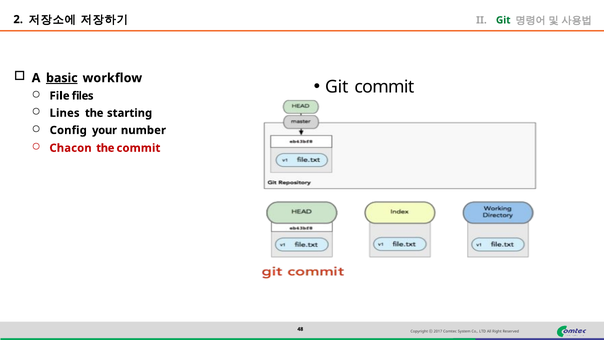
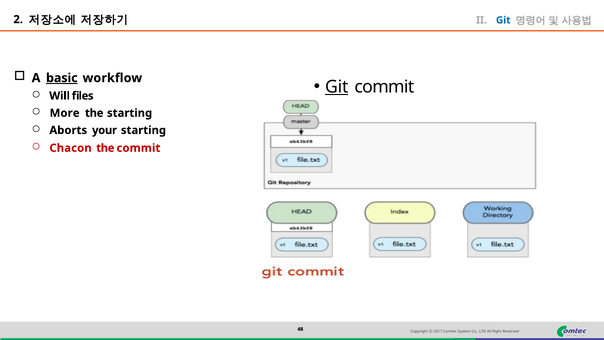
Git at (503, 20) colour: green -> blue
Git at (337, 87) underline: none -> present
File: File -> Will
Lines: Lines -> More
Config: Config -> Aborts
your number: number -> starting
